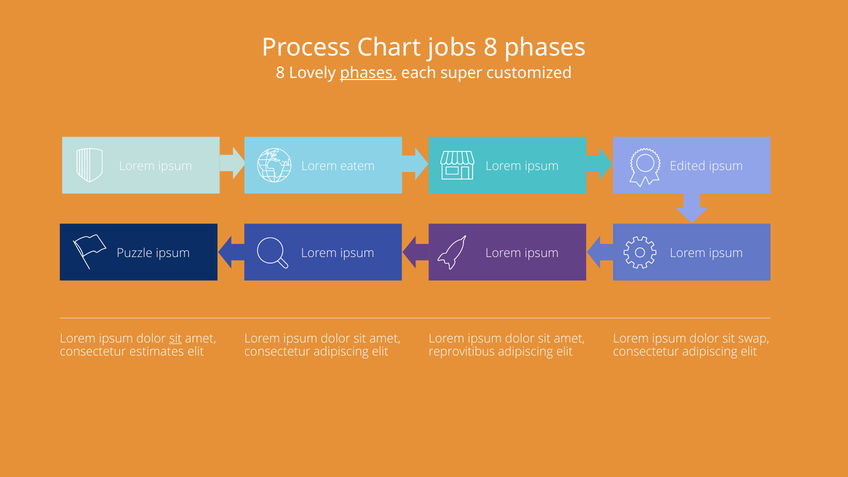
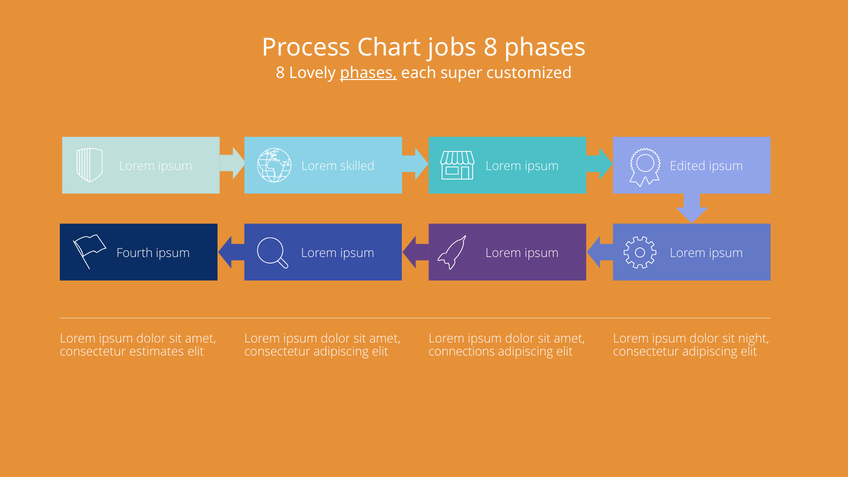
eatem: eatem -> skilled
Puzzle: Puzzle -> Fourth
sit at (175, 339) underline: present -> none
swap: swap -> night
reprovitibus: reprovitibus -> connections
